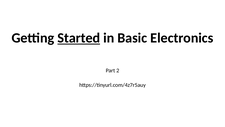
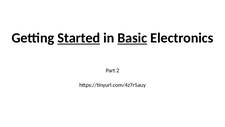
Basic underline: none -> present
